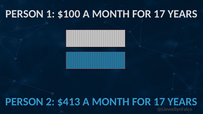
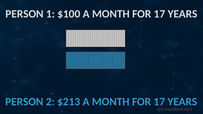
$413: $413 -> $213
